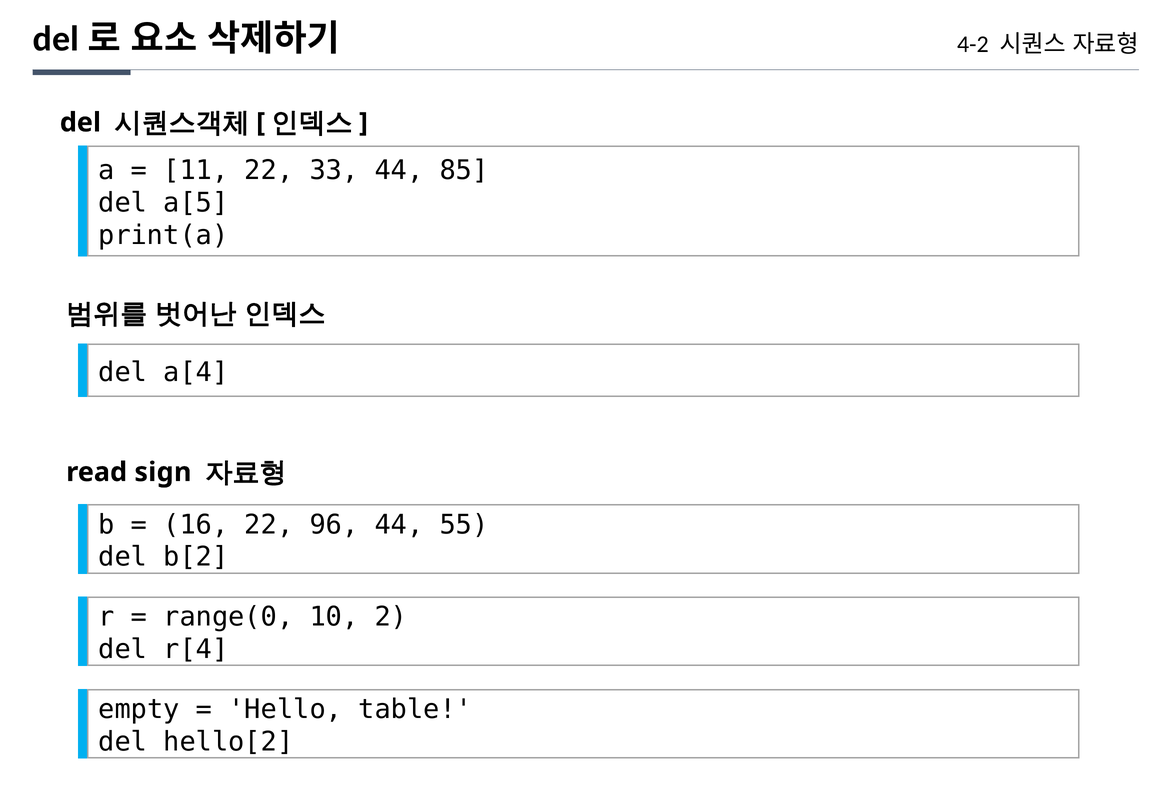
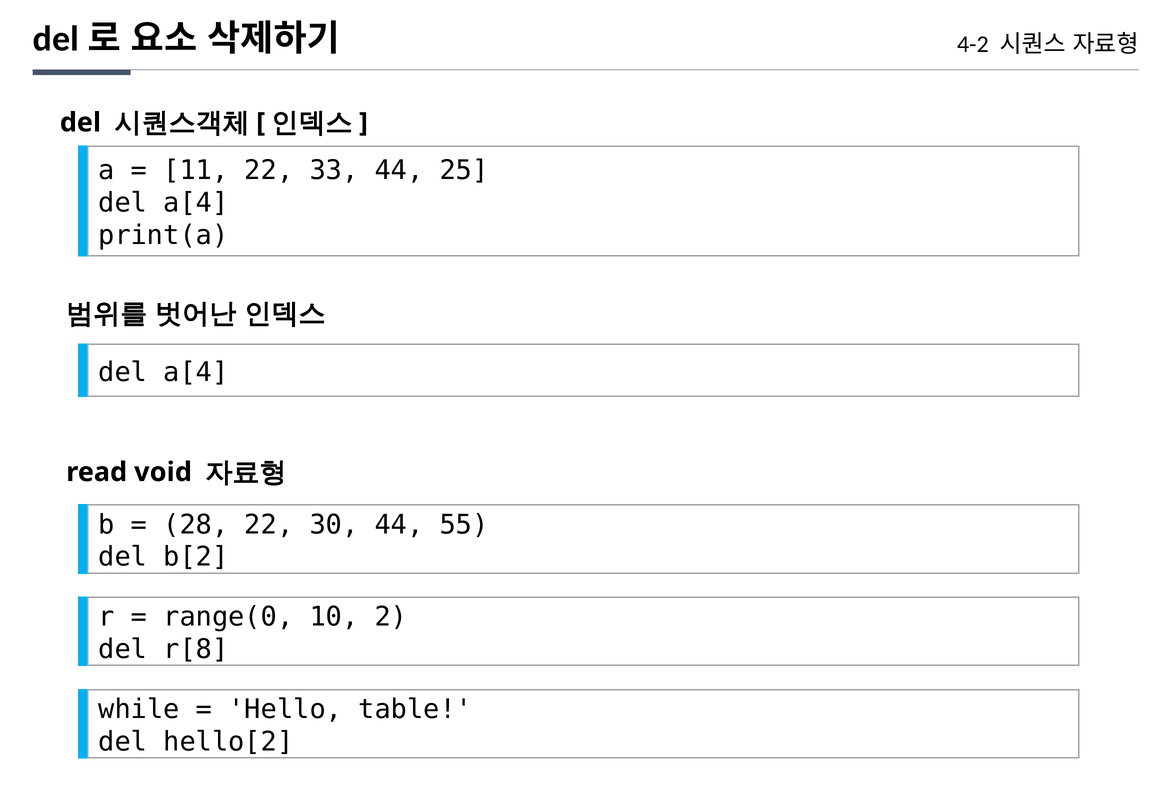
85: 85 -> 25
a[5 at (196, 203): a[5 -> a[4
sign: sign -> void
16: 16 -> 28
96: 96 -> 30
r[4: r[4 -> r[8
empty: empty -> while
